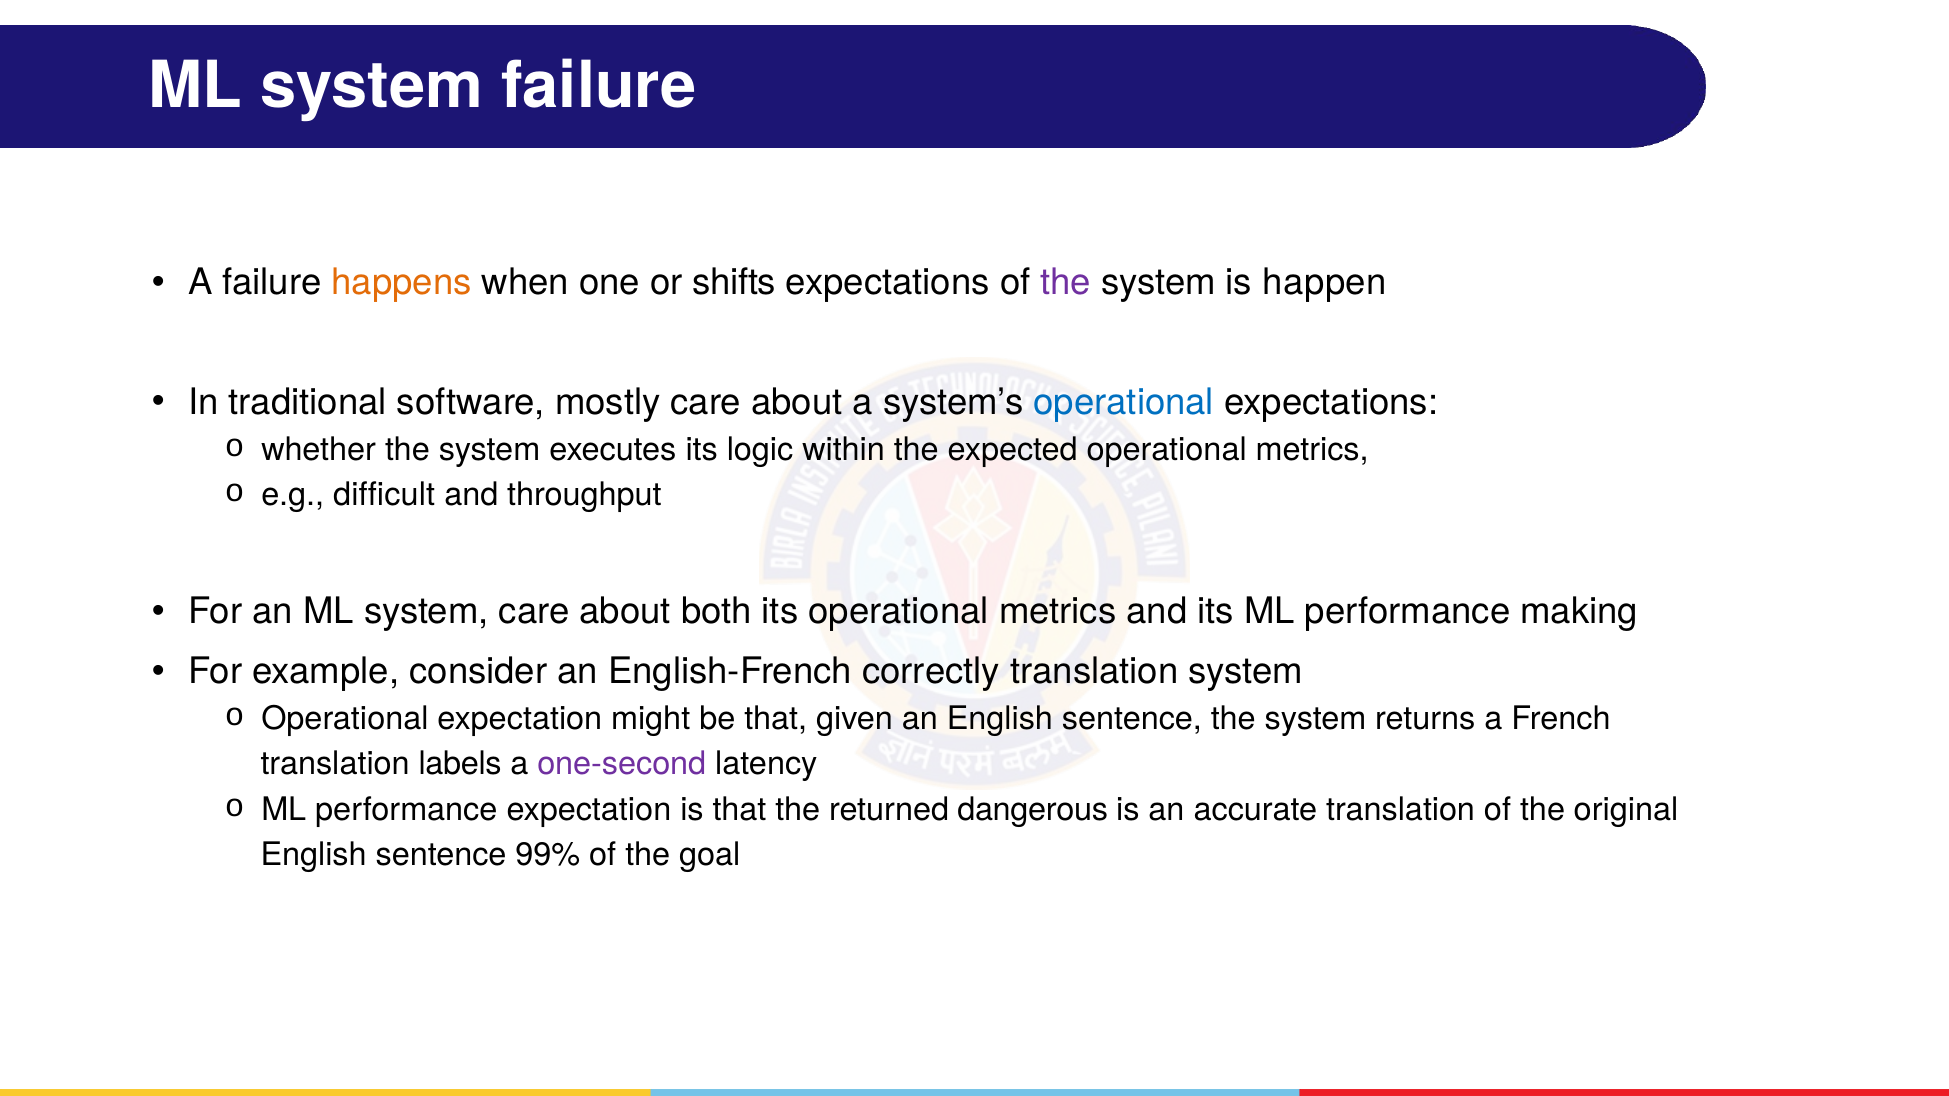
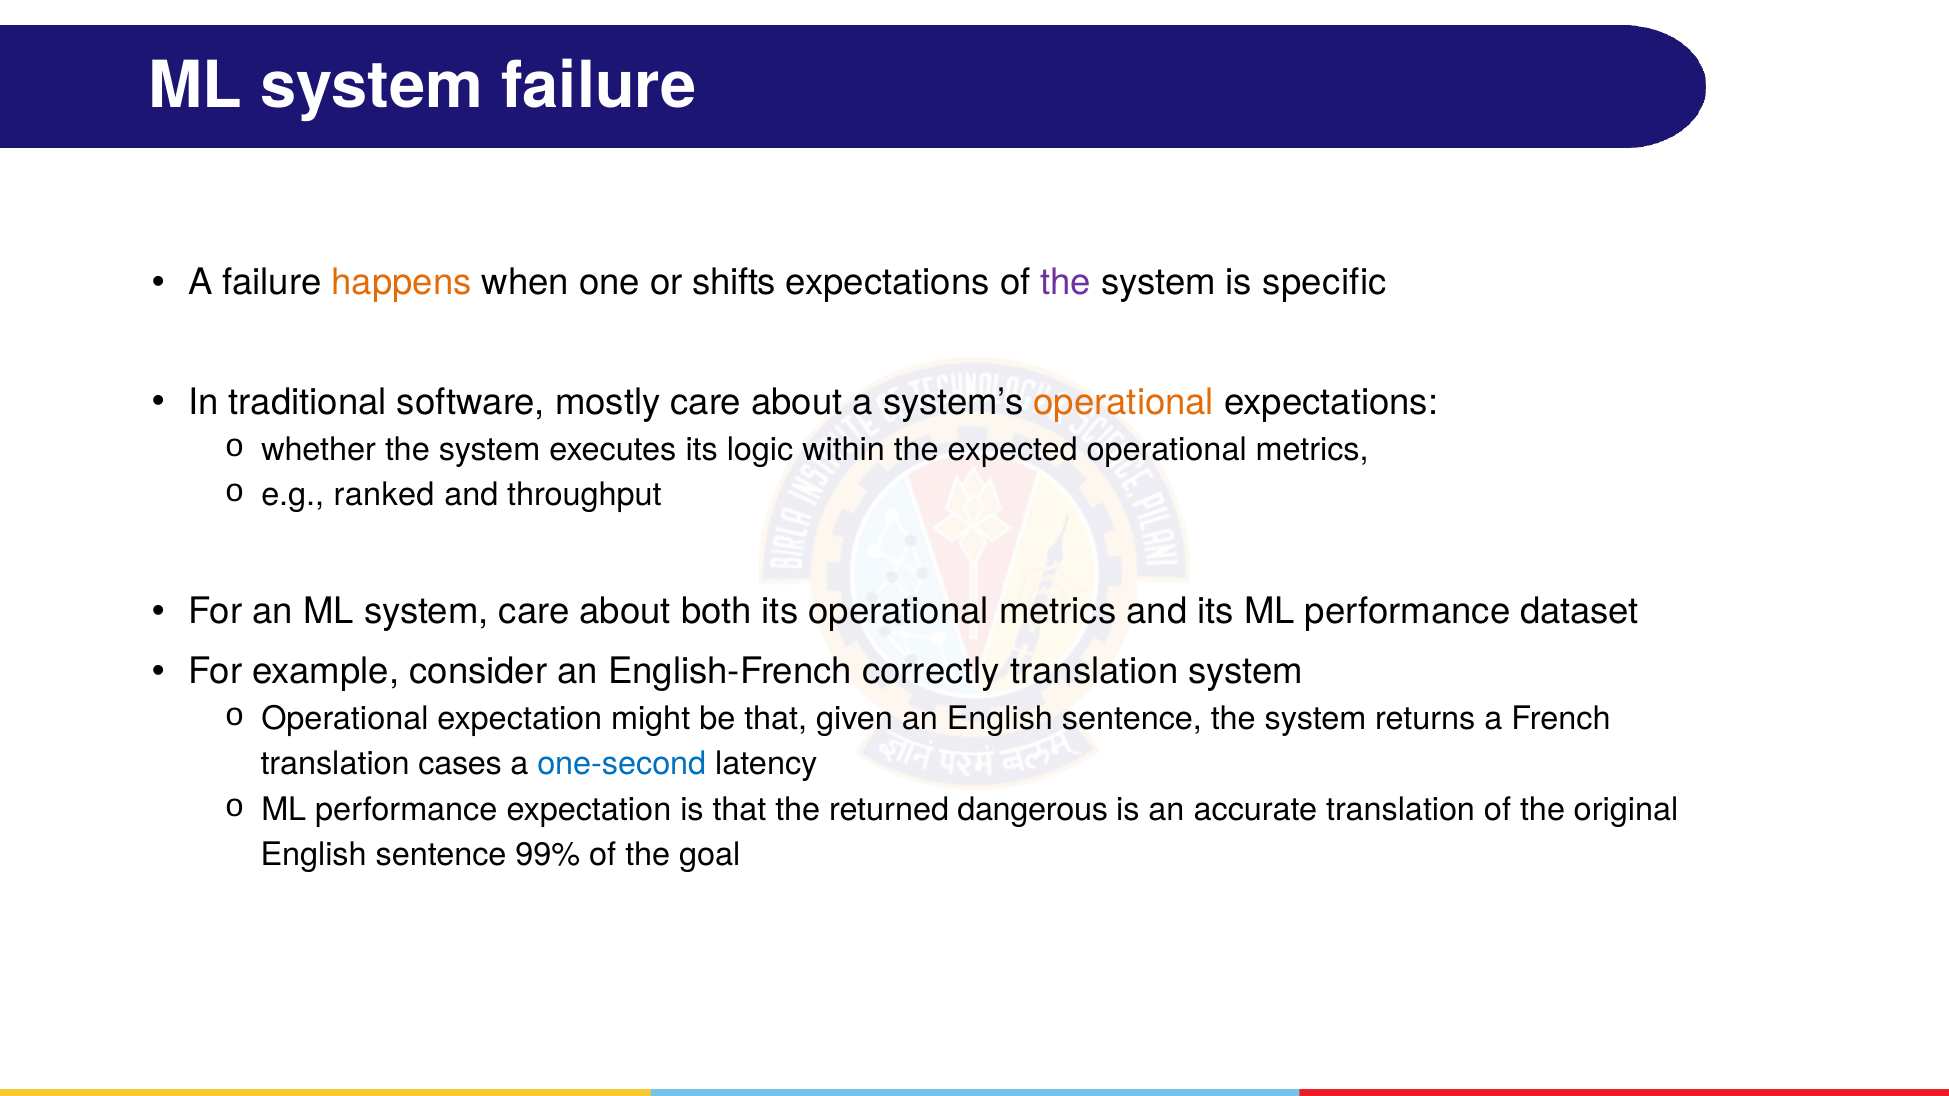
happen: happen -> specific
operational at (1124, 402) colour: blue -> orange
difficult: difficult -> ranked
making: making -> dataset
labels: labels -> cases
one-second colour: purple -> blue
